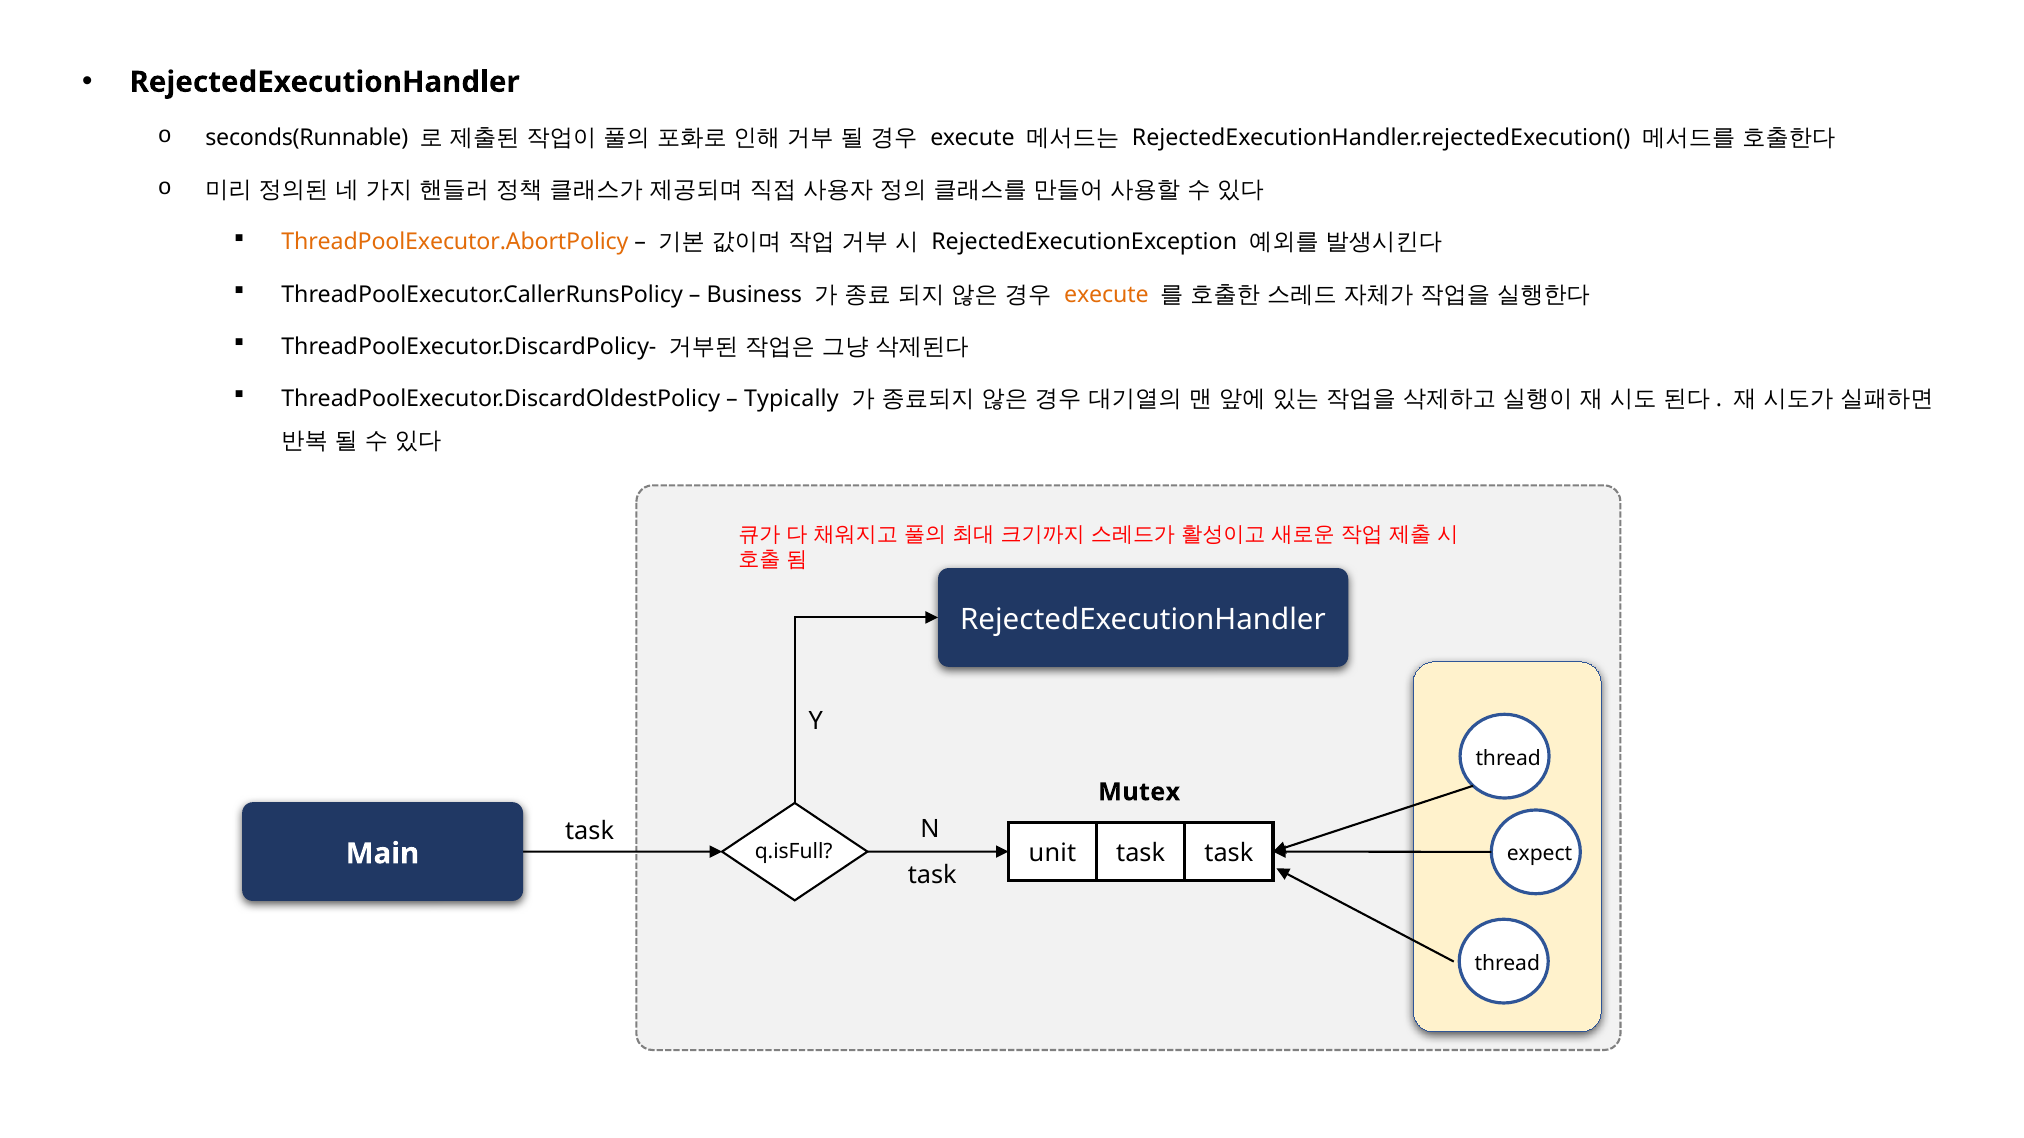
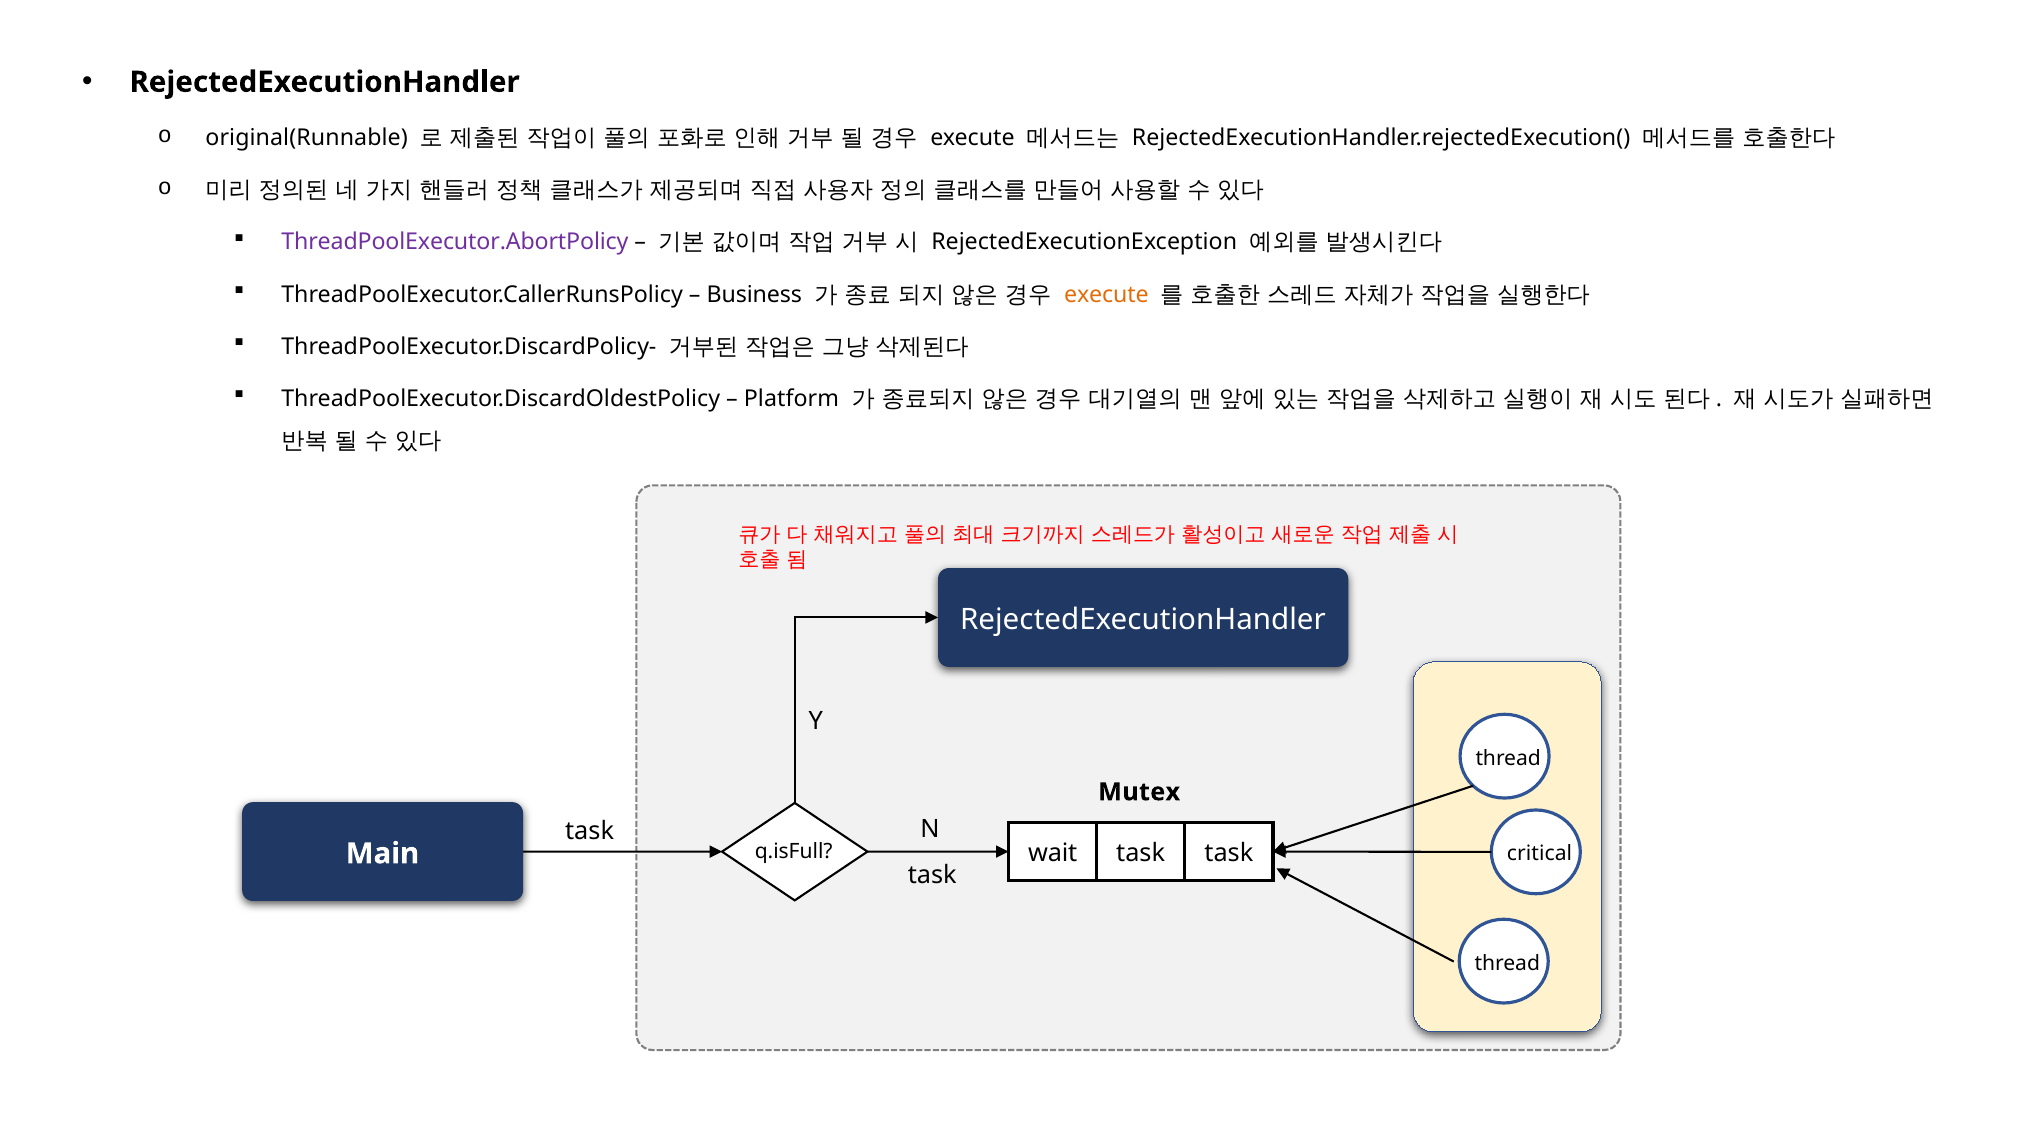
seconds(Runnable: seconds(Runnable -> original(Runnable
ThreadPoolExecutor.AbortPolicy colour: orange -> purple
Typically: Typically -> Platform
expect: expect -> critical
unit: unit -> wait
